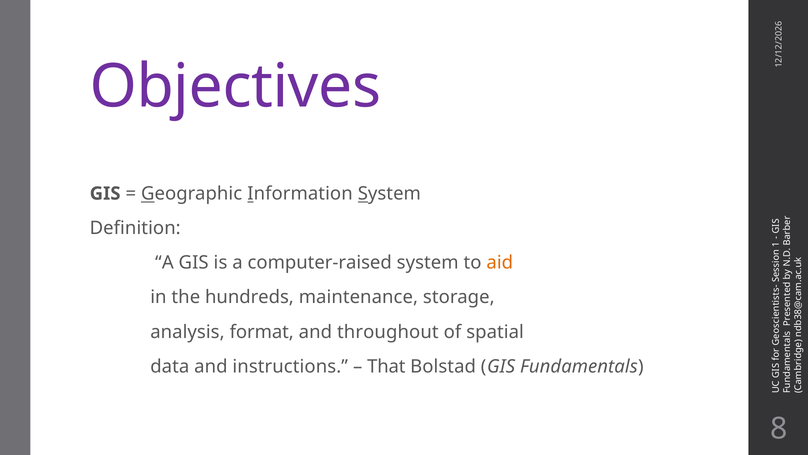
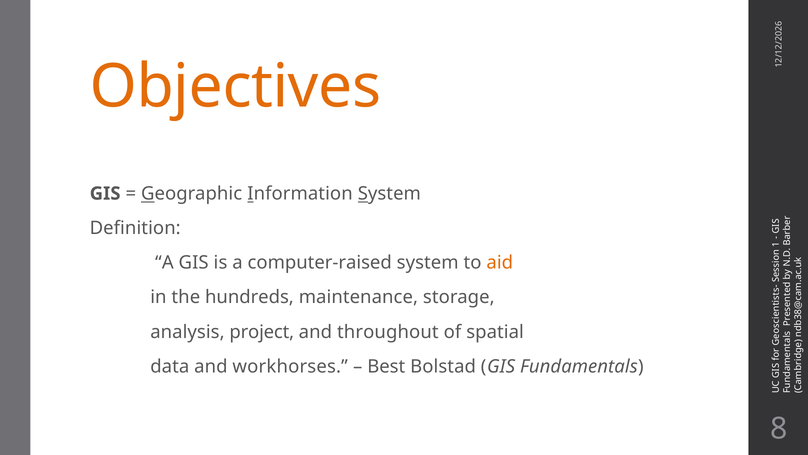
Objectives colour: purple -> orange
format: format -> project
instructions: instructions -> workhorses
That: That -> Best
